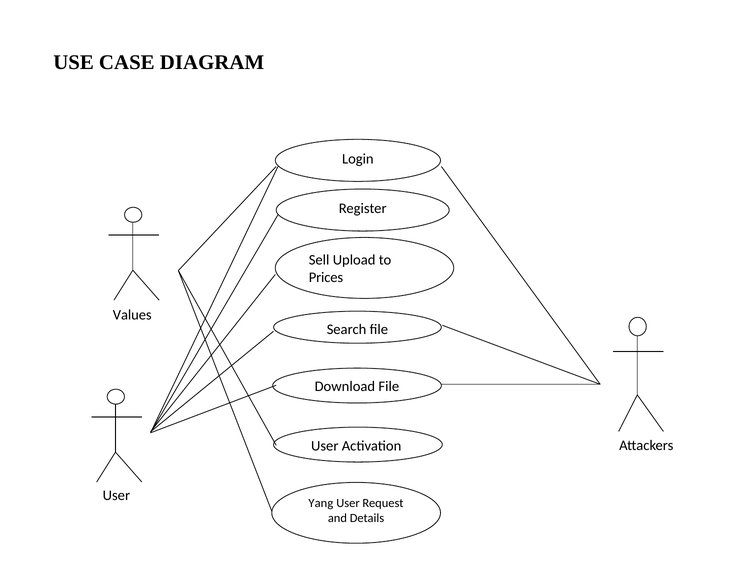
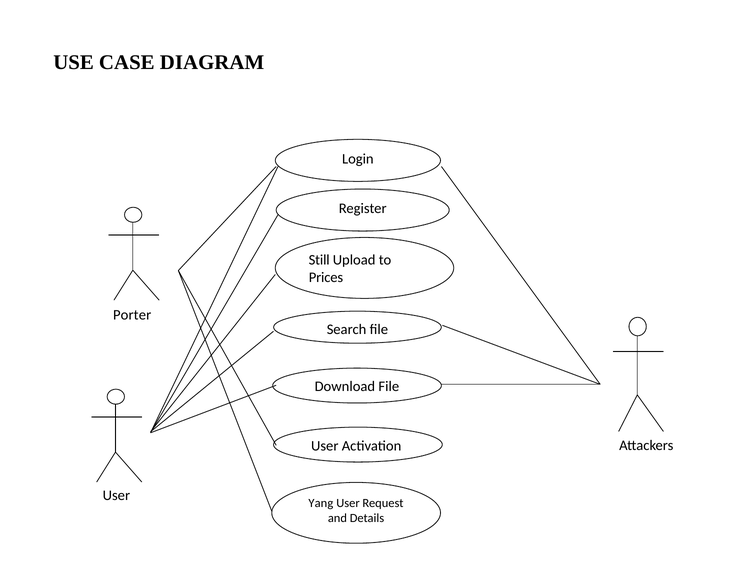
Sell: Sell -> Still
Values: Values -> Porter
